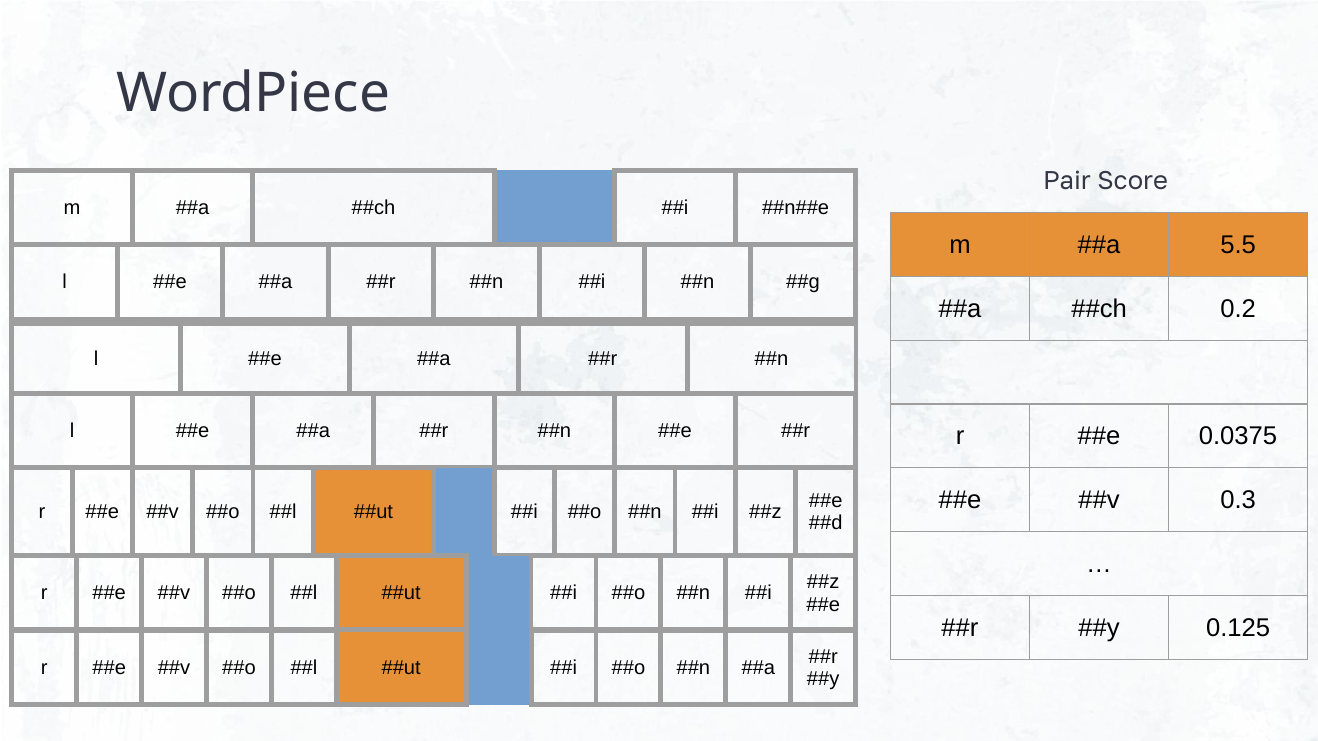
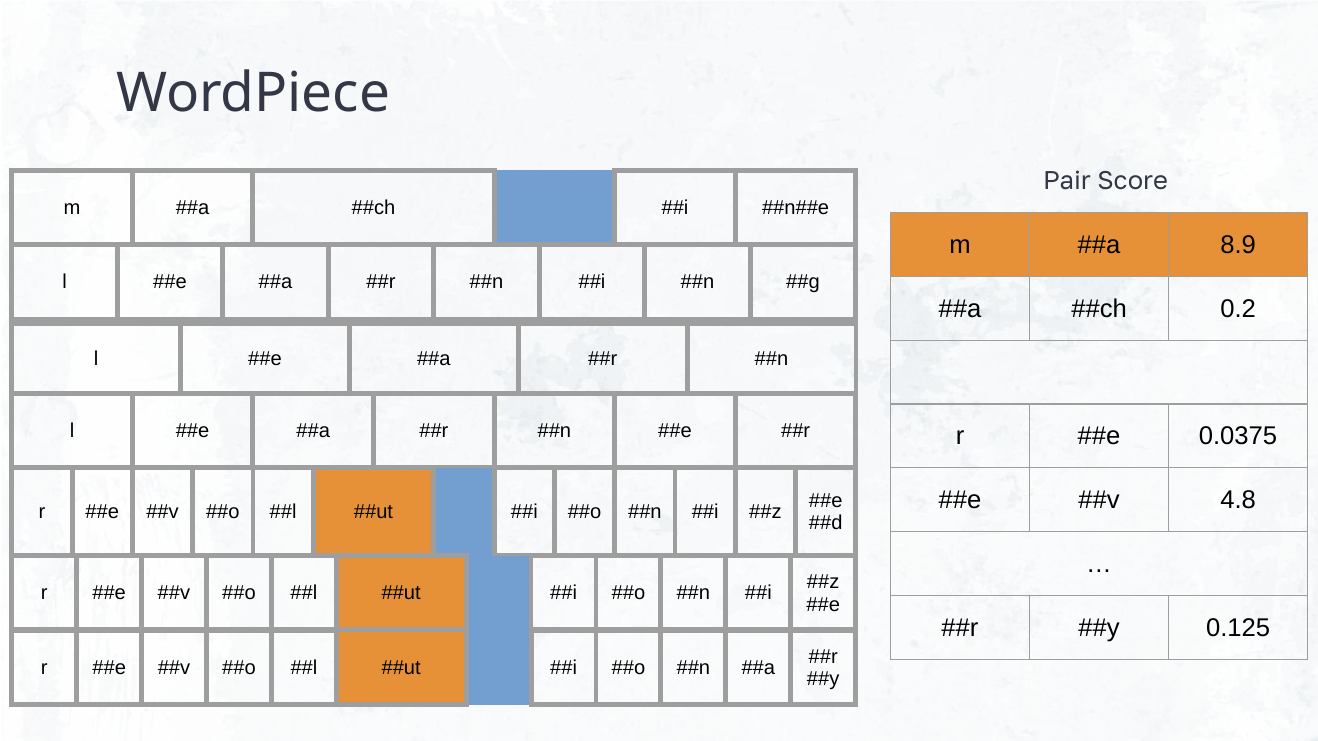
5.5: 5.5 -> 8.9
0.3: 0.3 -> 4.8
